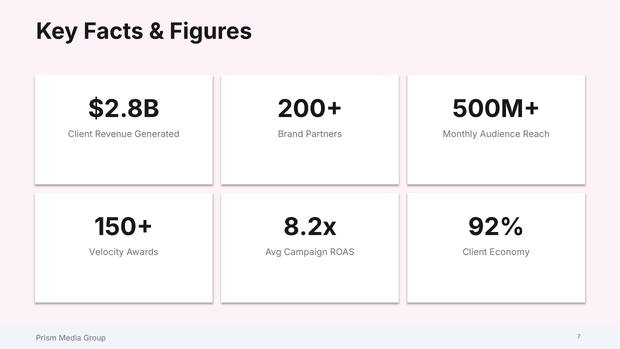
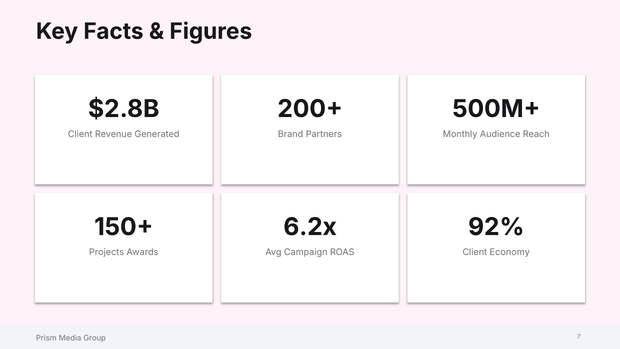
8.2x: 8.2x -> 6.2x
Velocity: Velocity -> Projects
